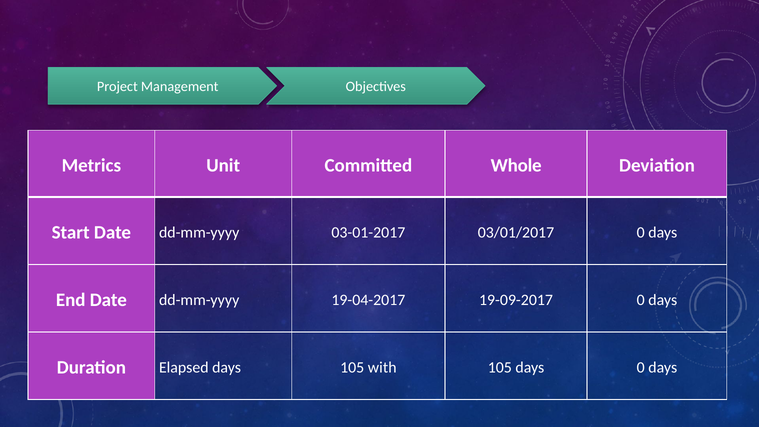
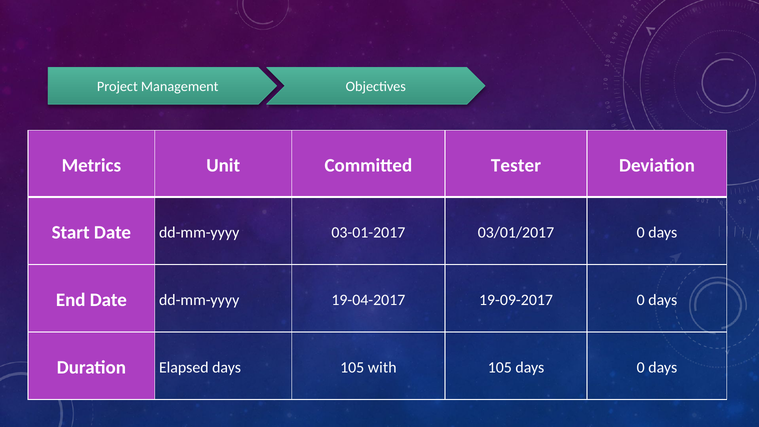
Whole: Whole -> Tester
